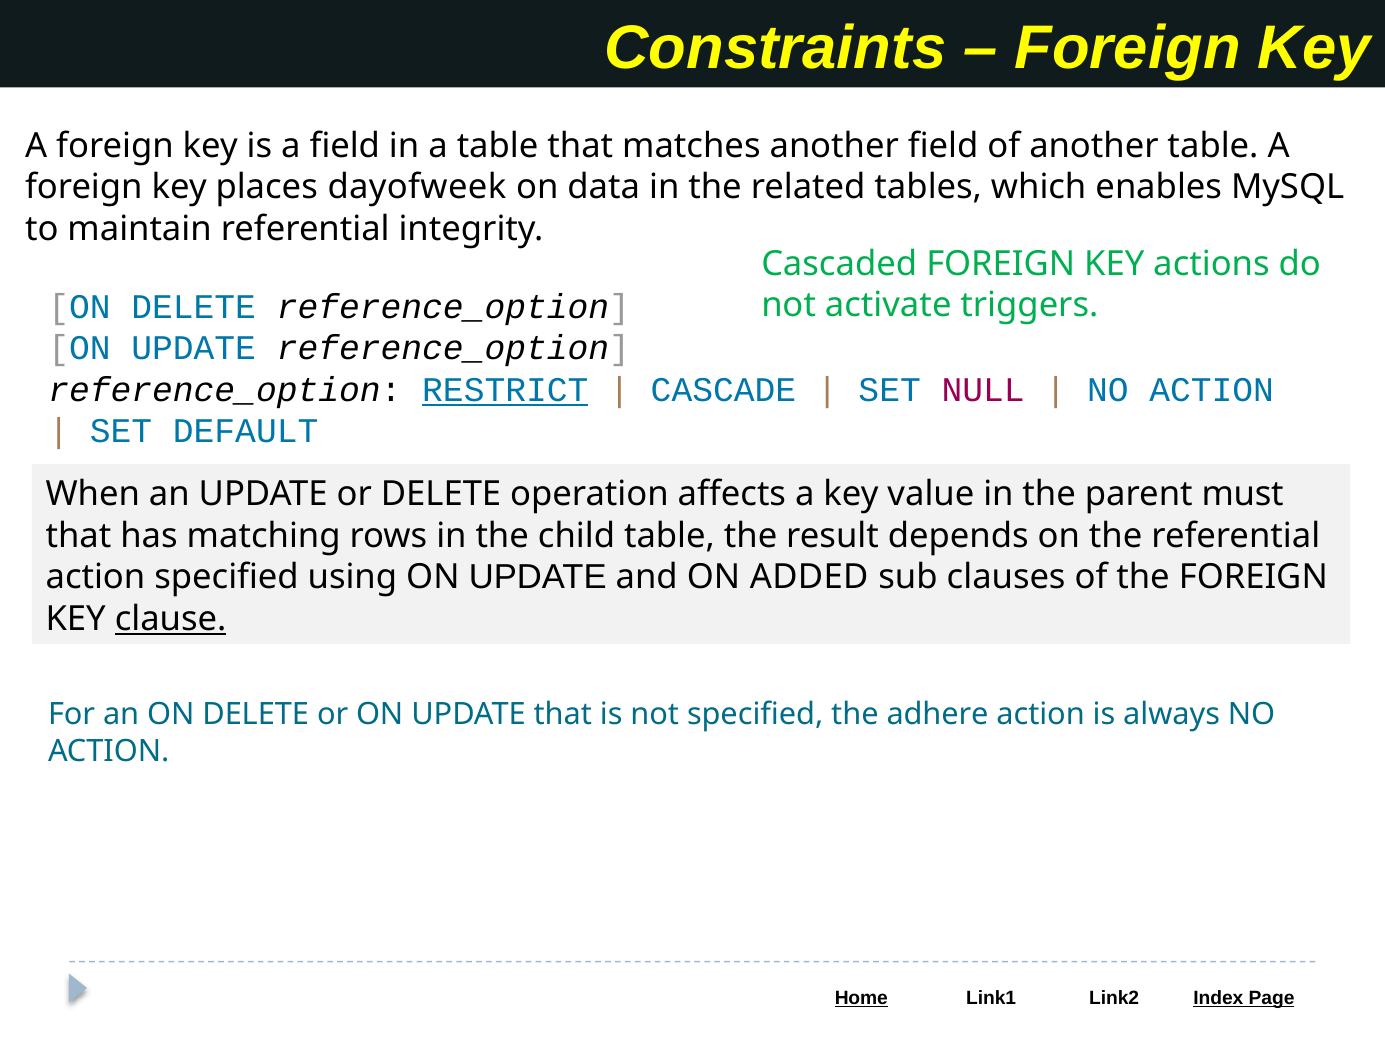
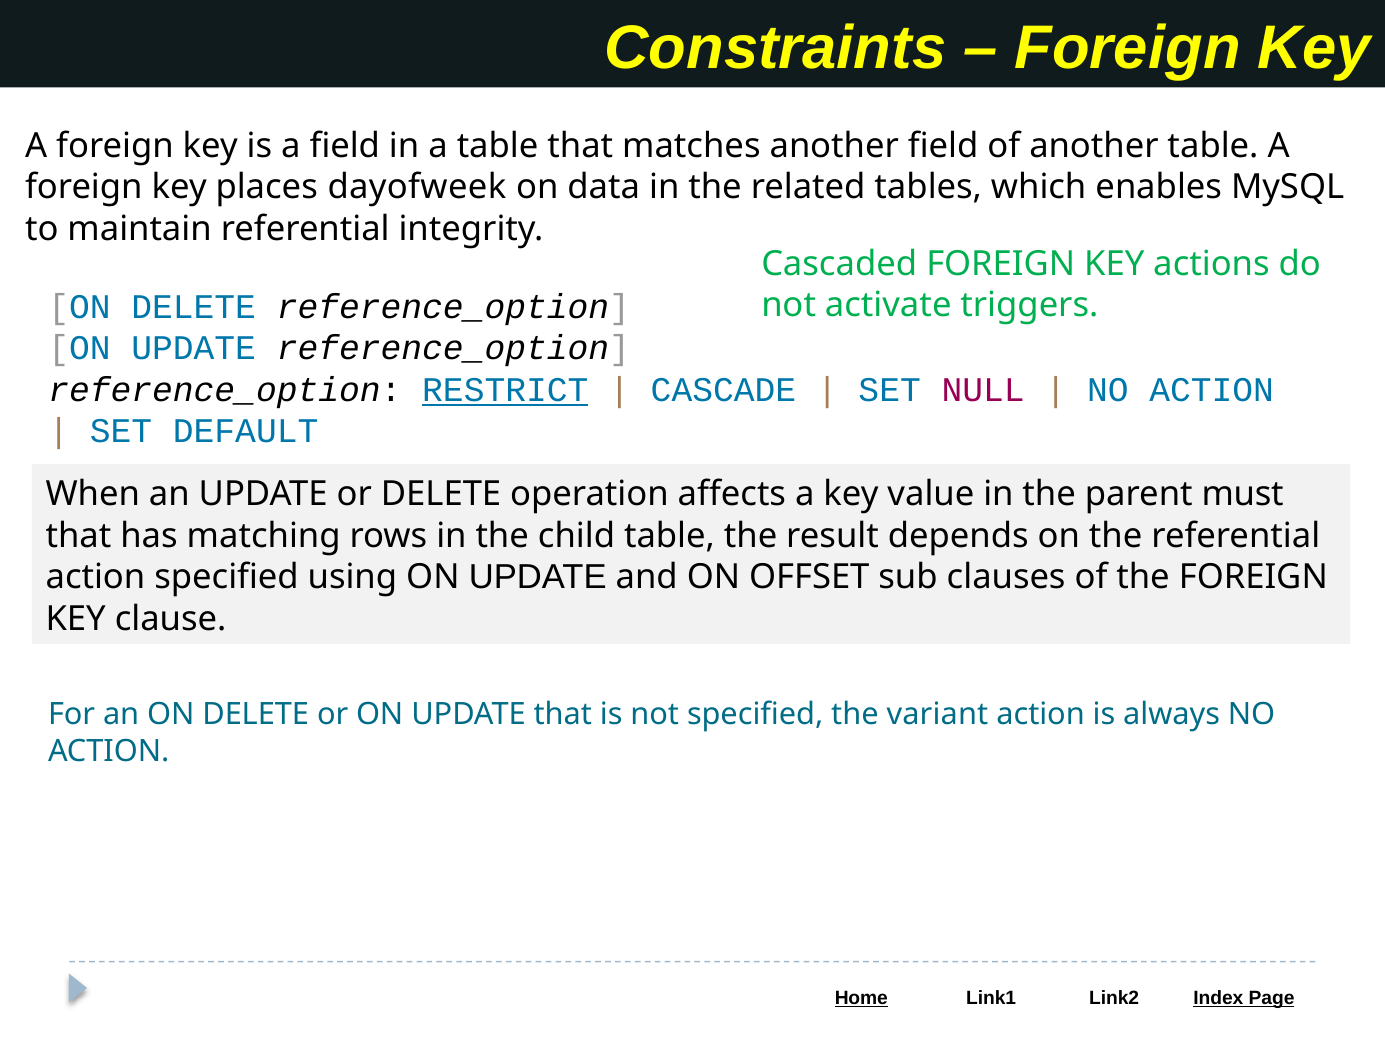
ADDED: ADDED -> OFFSET
clause underline: present -> none
adhere: adhere -> variant
